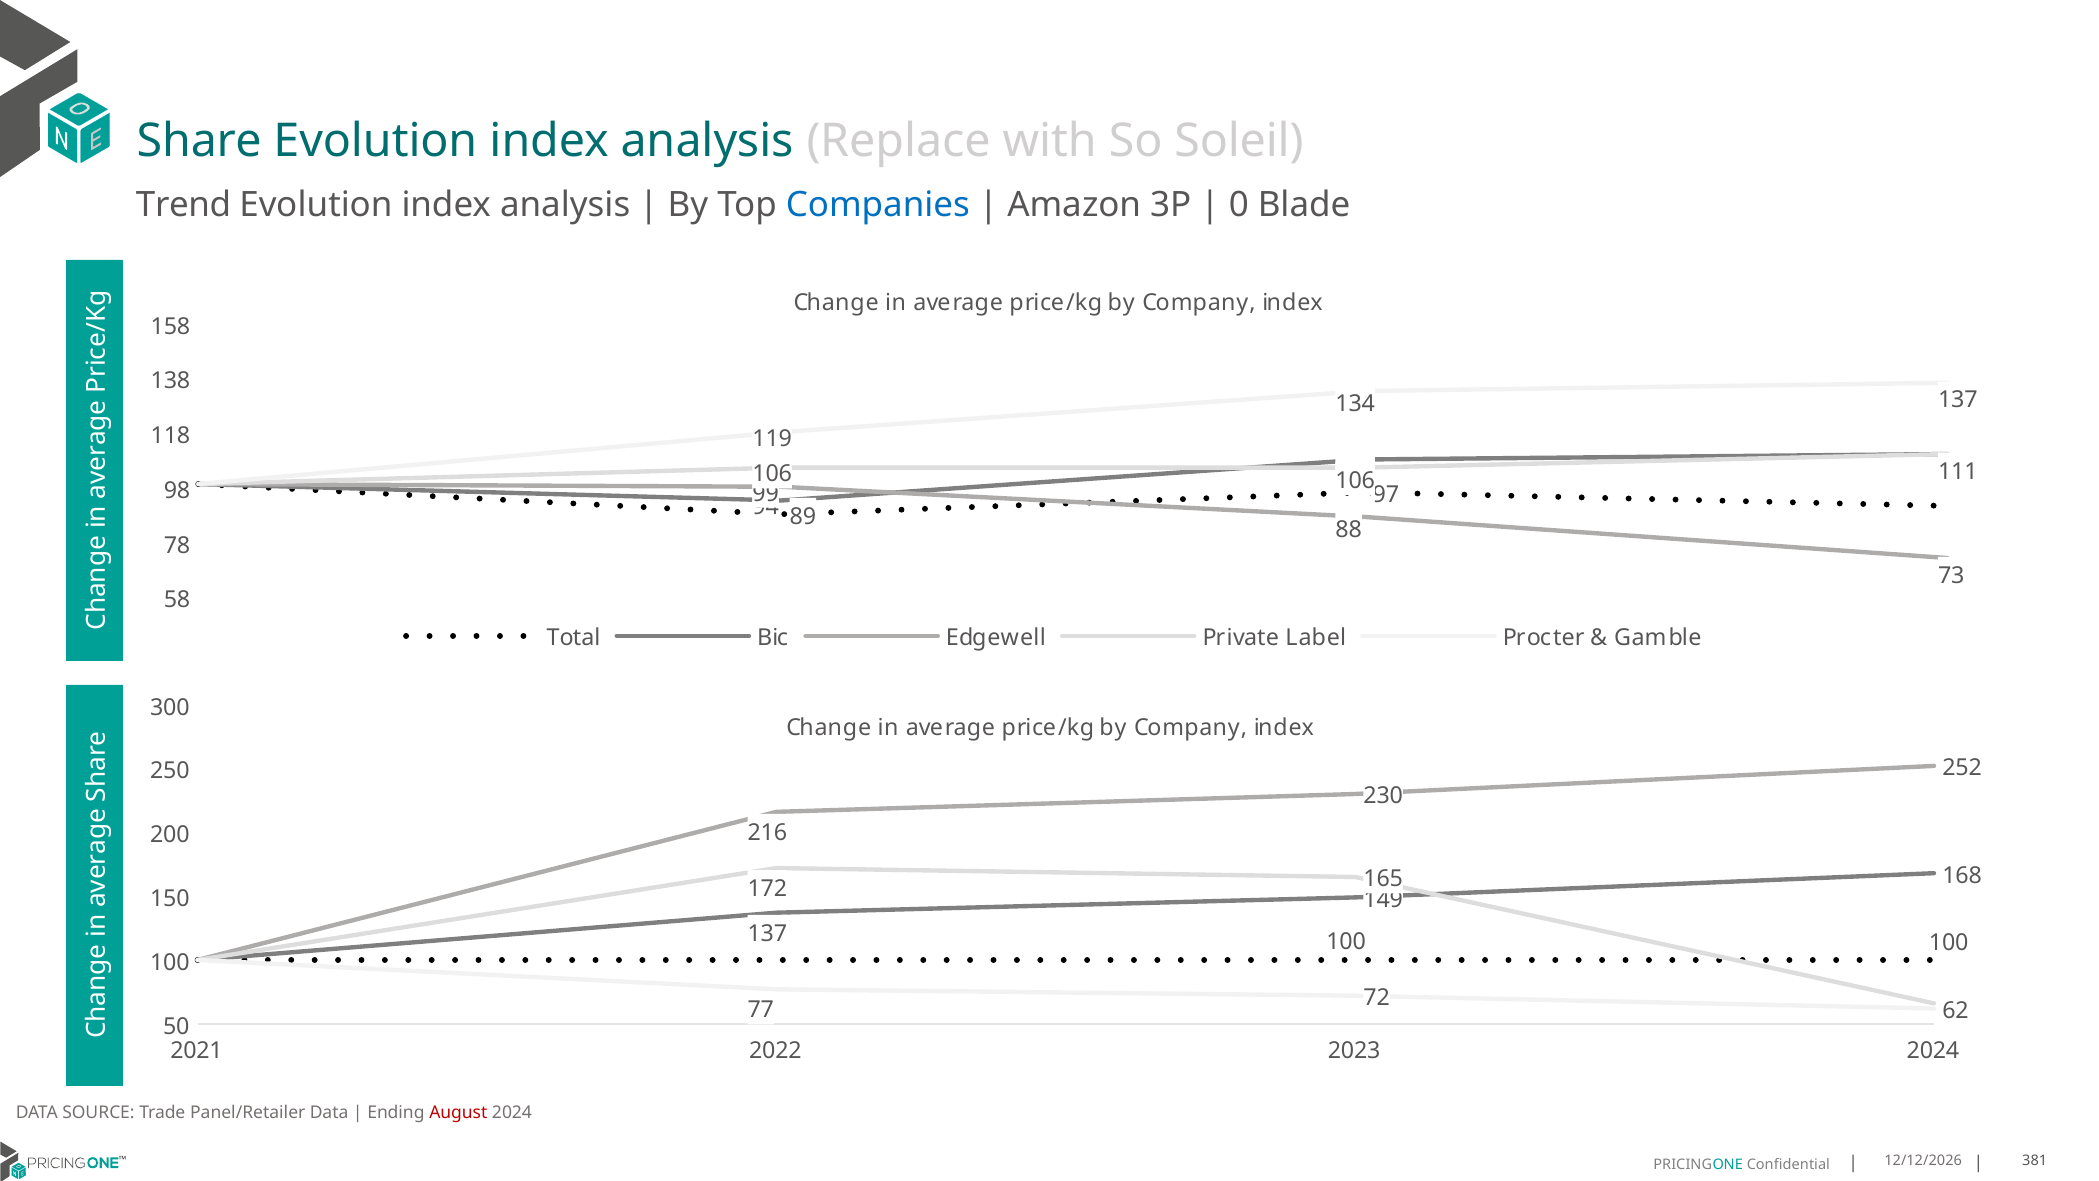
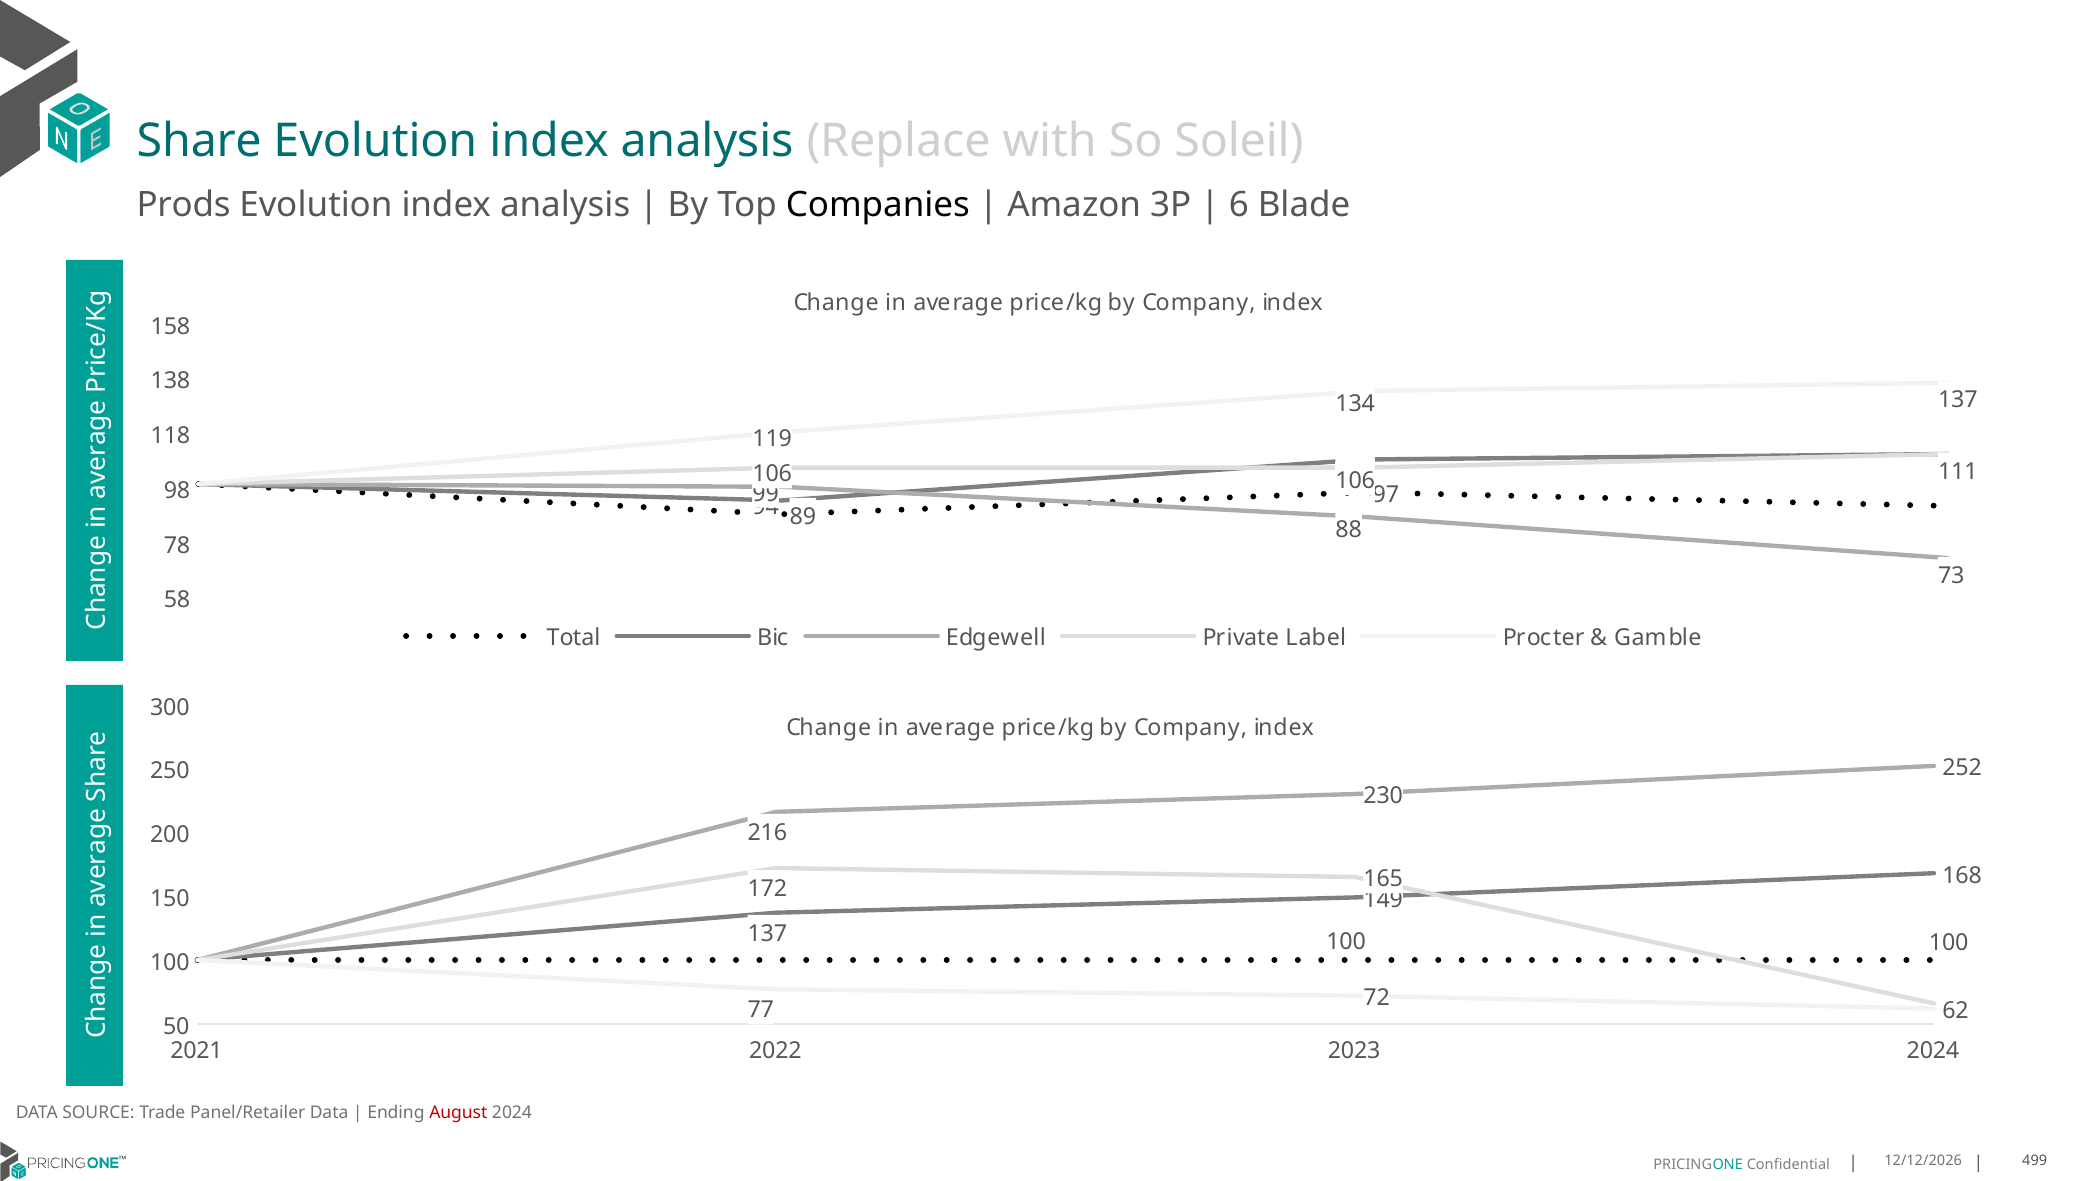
Trend: Trend -> Prods
Companies colour: blue -> black
0: 0 -> 6
381: 381 -> 499
